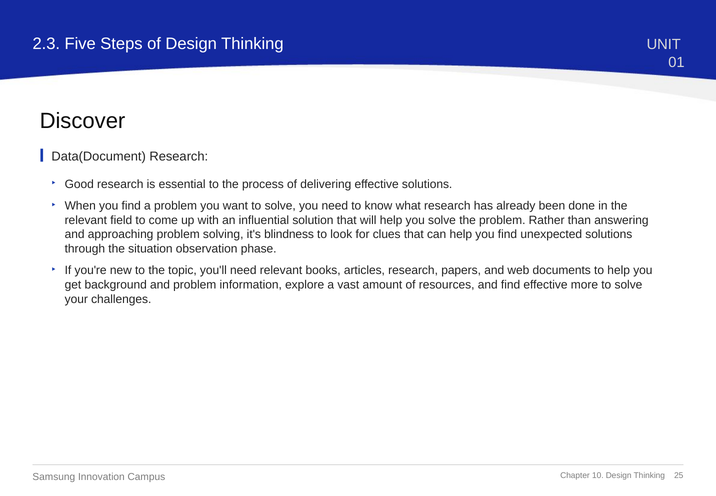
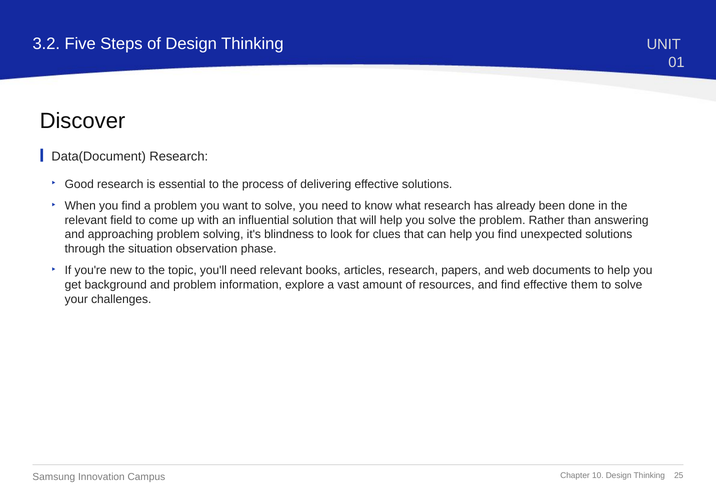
2.3: 2.3 -> 3.2
more: more -> them
